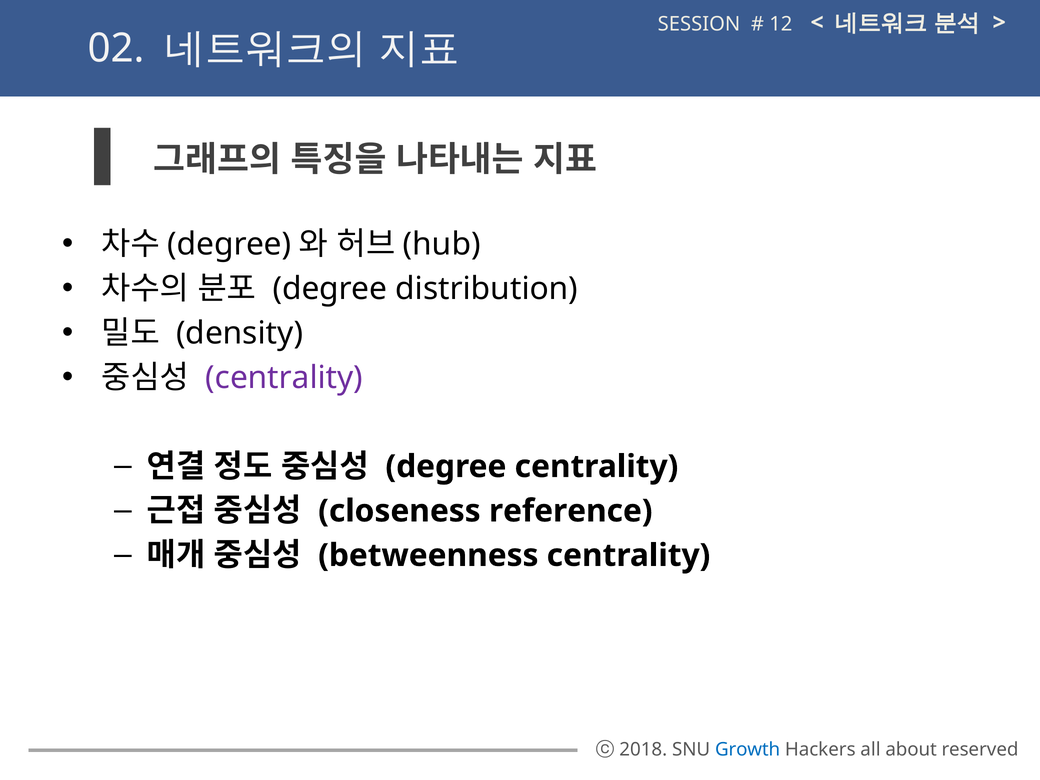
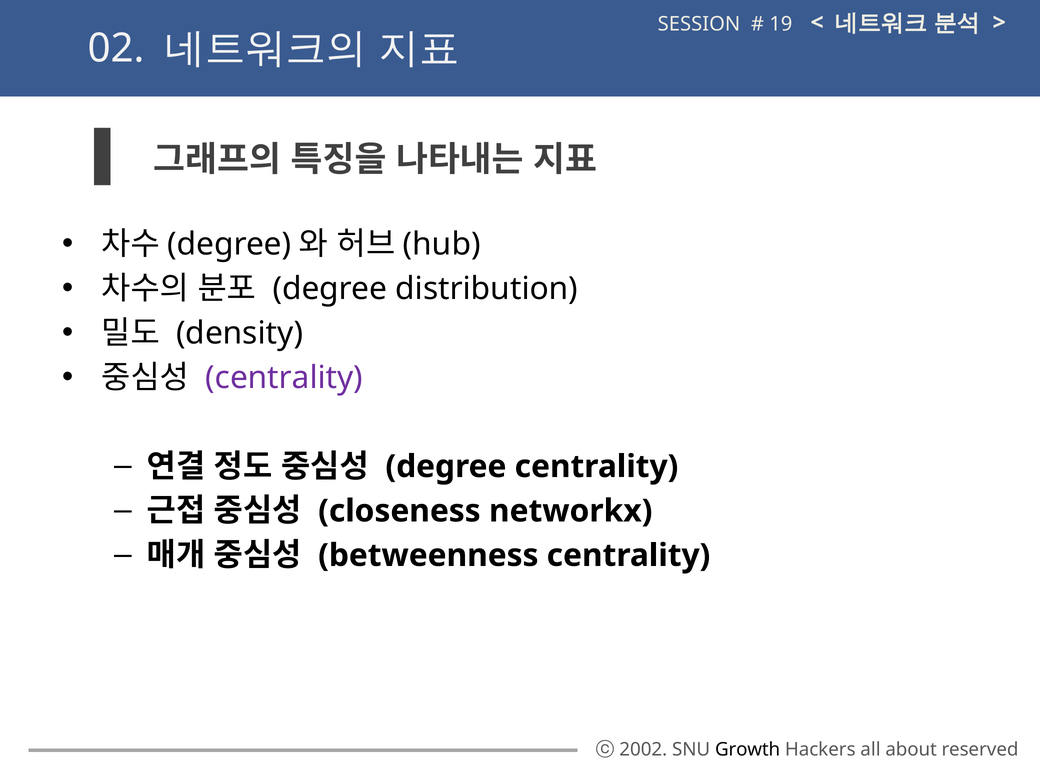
12: 12 -> 19
reference: reference -> networkx
2018: 2018 -> 2002
Growth colour: blue -> black
